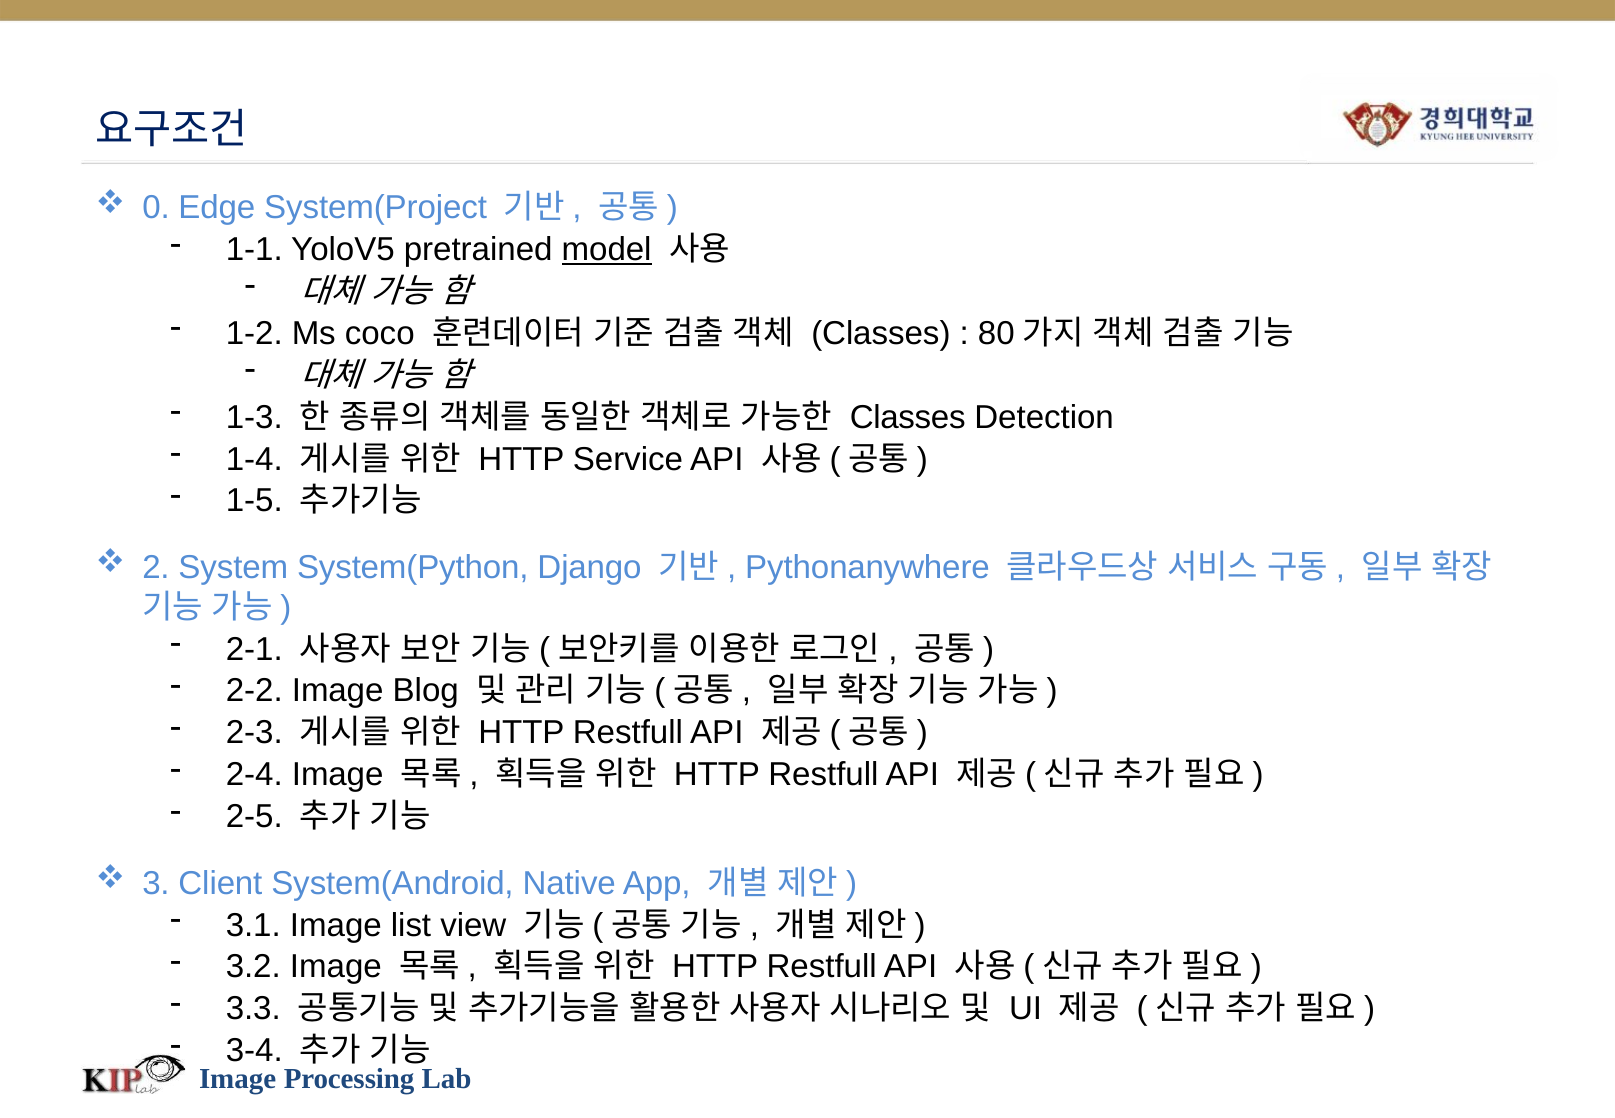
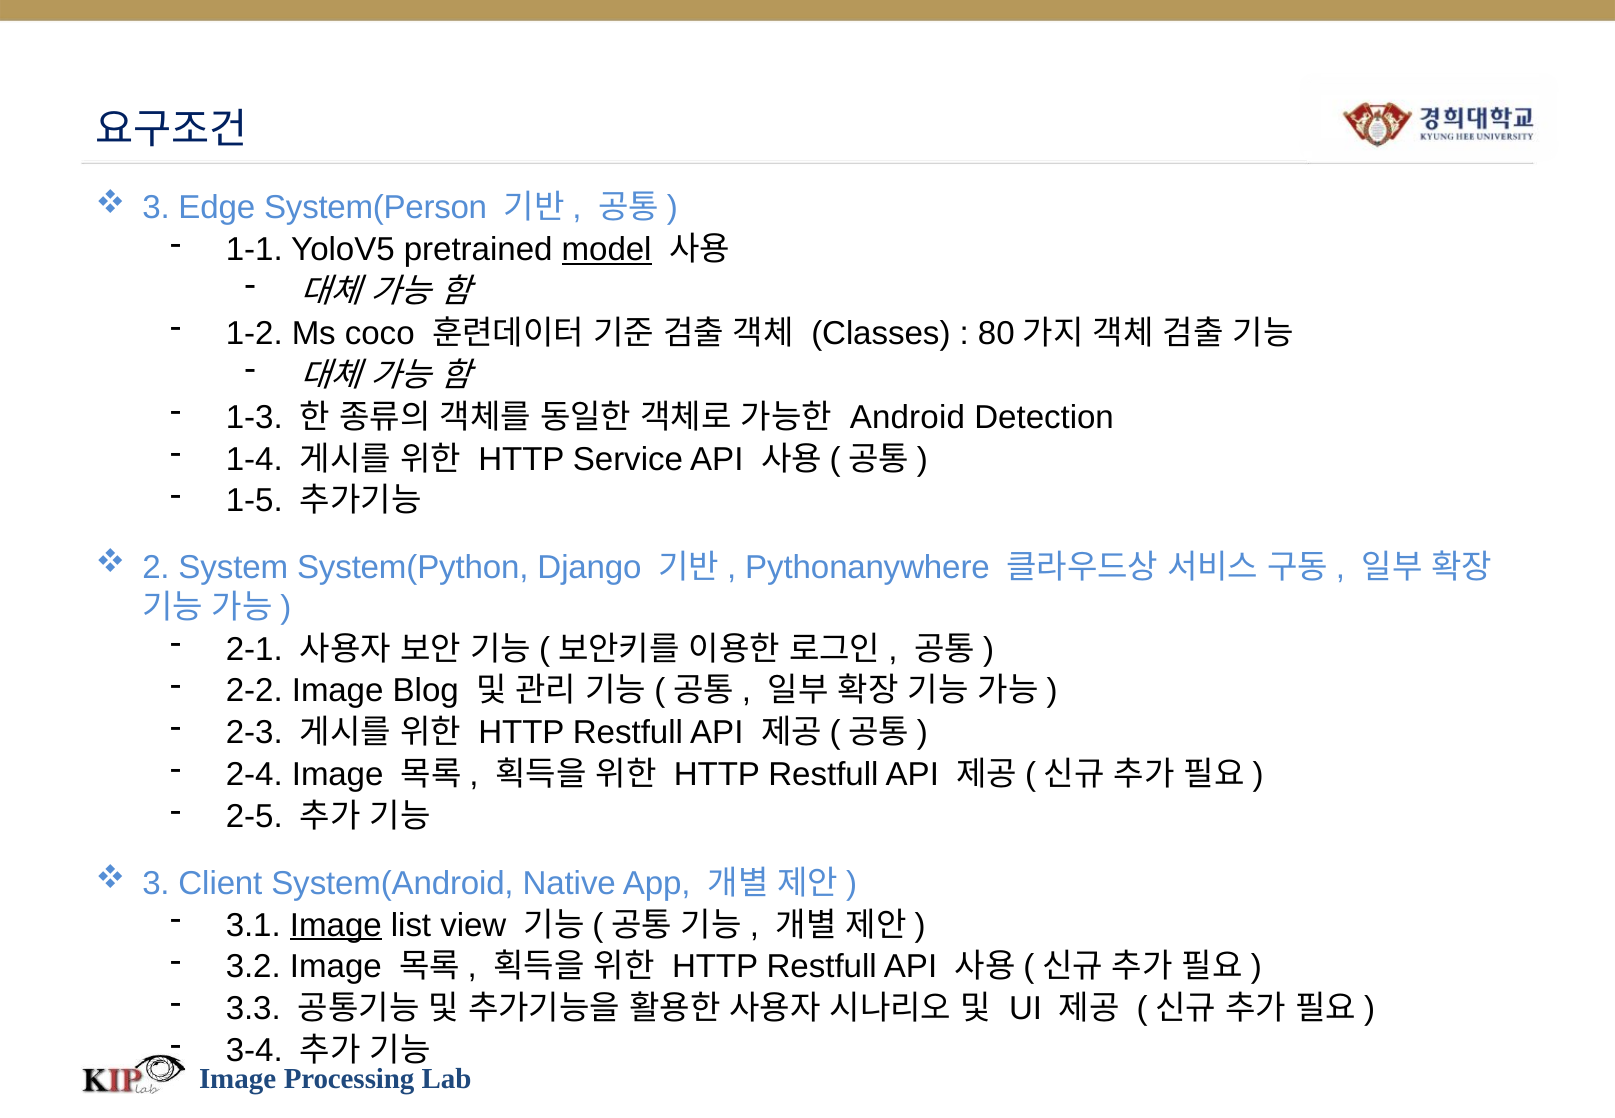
0 at (156, 208): 0 -> 3
System(Project: System(Project -> System(Person
Classes at (908, 417): Classes -> Android
Image at (336, 925) underline: none -> present
